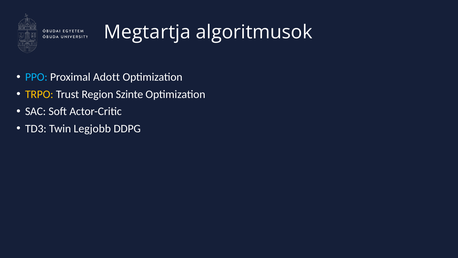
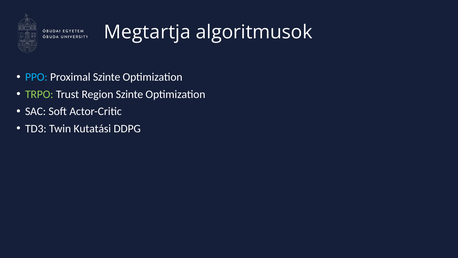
Proximal Adott: Adott -> Szinte
TRPO colour: yellow -> light green
Legjobb: Legjobb -> Kutatási
